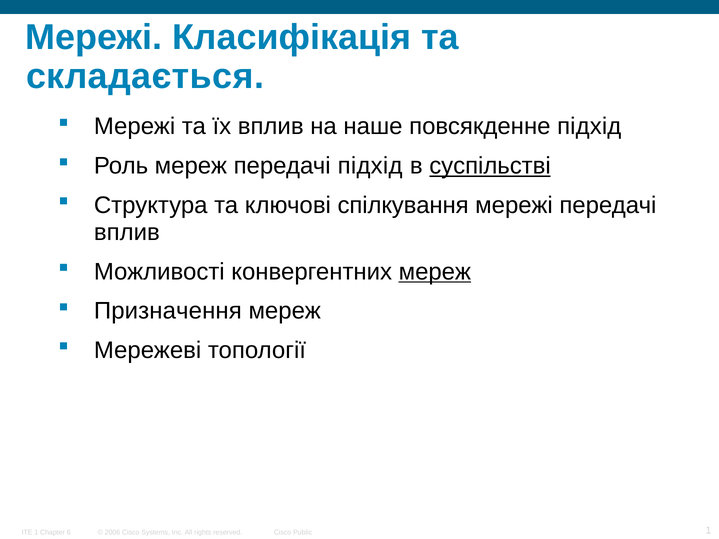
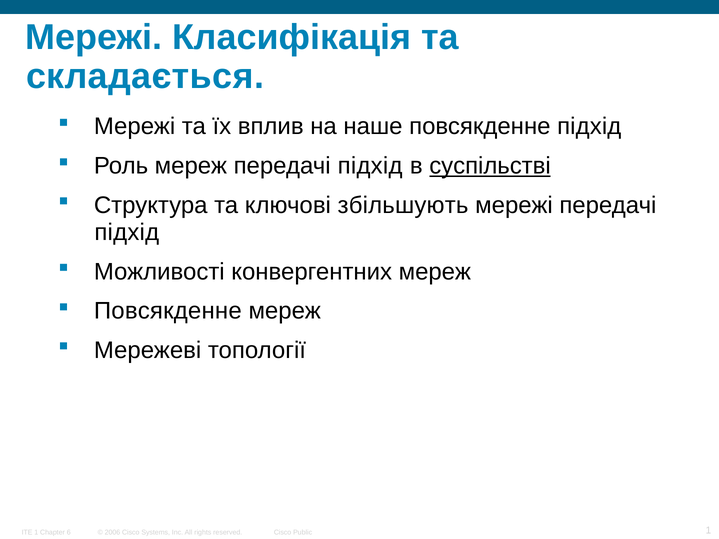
спілкування: спілкування -> збільшують
вплив at (127, 233): вплив -> підхід
мереж at (435, 272) underline: present -> none
Призначення at (168, 311): Призначення -> Повсякденне
